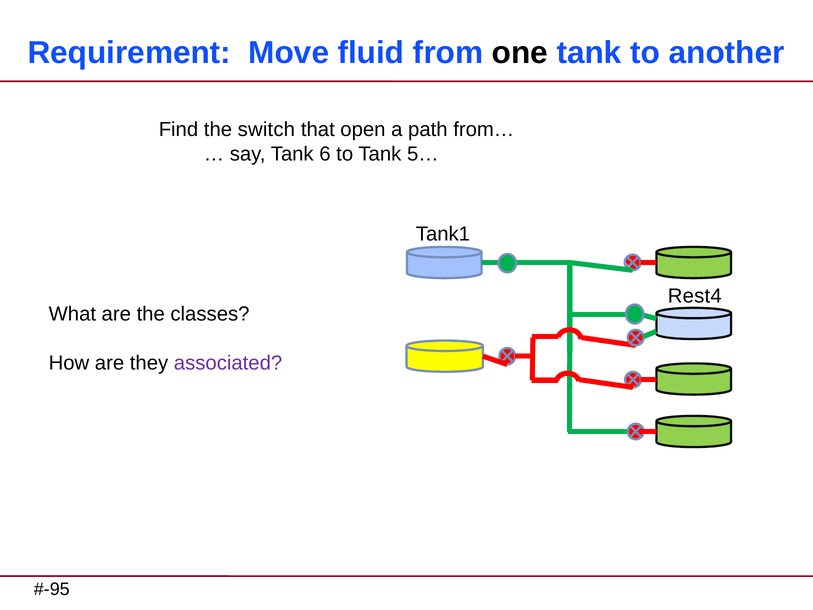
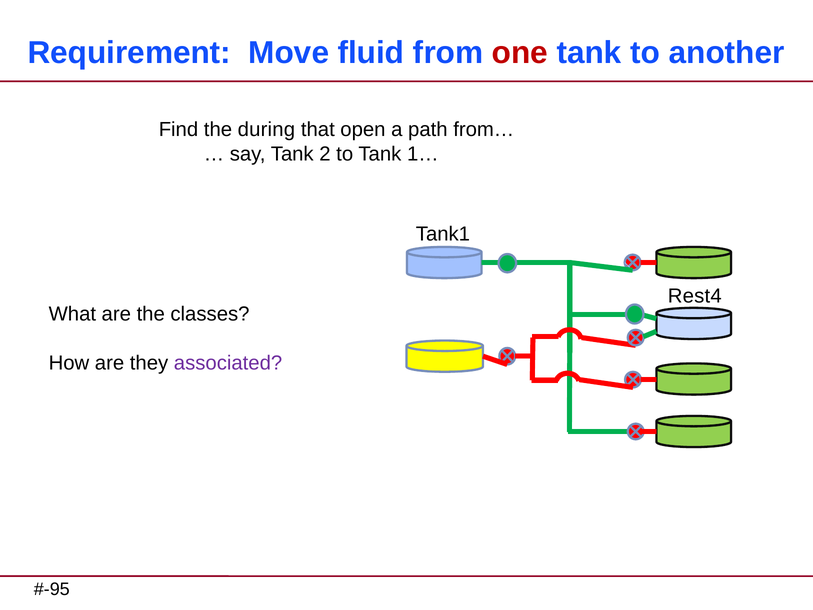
one colour: black -> red
switch: switch -> during
6: 6 -> 2
5…: 5… -> 1…
